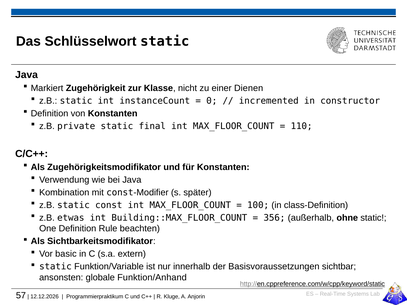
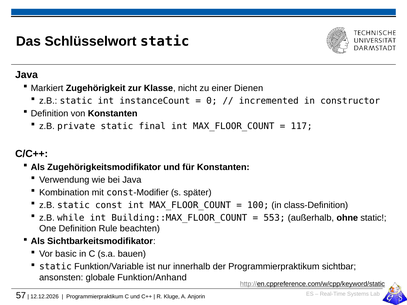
110: 110 -> 117
etwas: etwas -> while
356: 356 -> 553
extern: extern -> bauen
der Basisvoraussetzungen: Basisvoraussetzungen -> Programmierpraktikum
